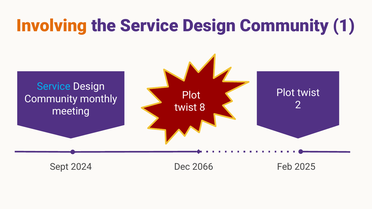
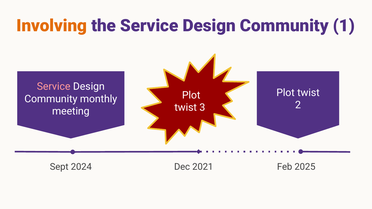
Service at (54, 87) colour: light blue -> pink
8: 8 -> 3
2066: 2066 -> 2021
